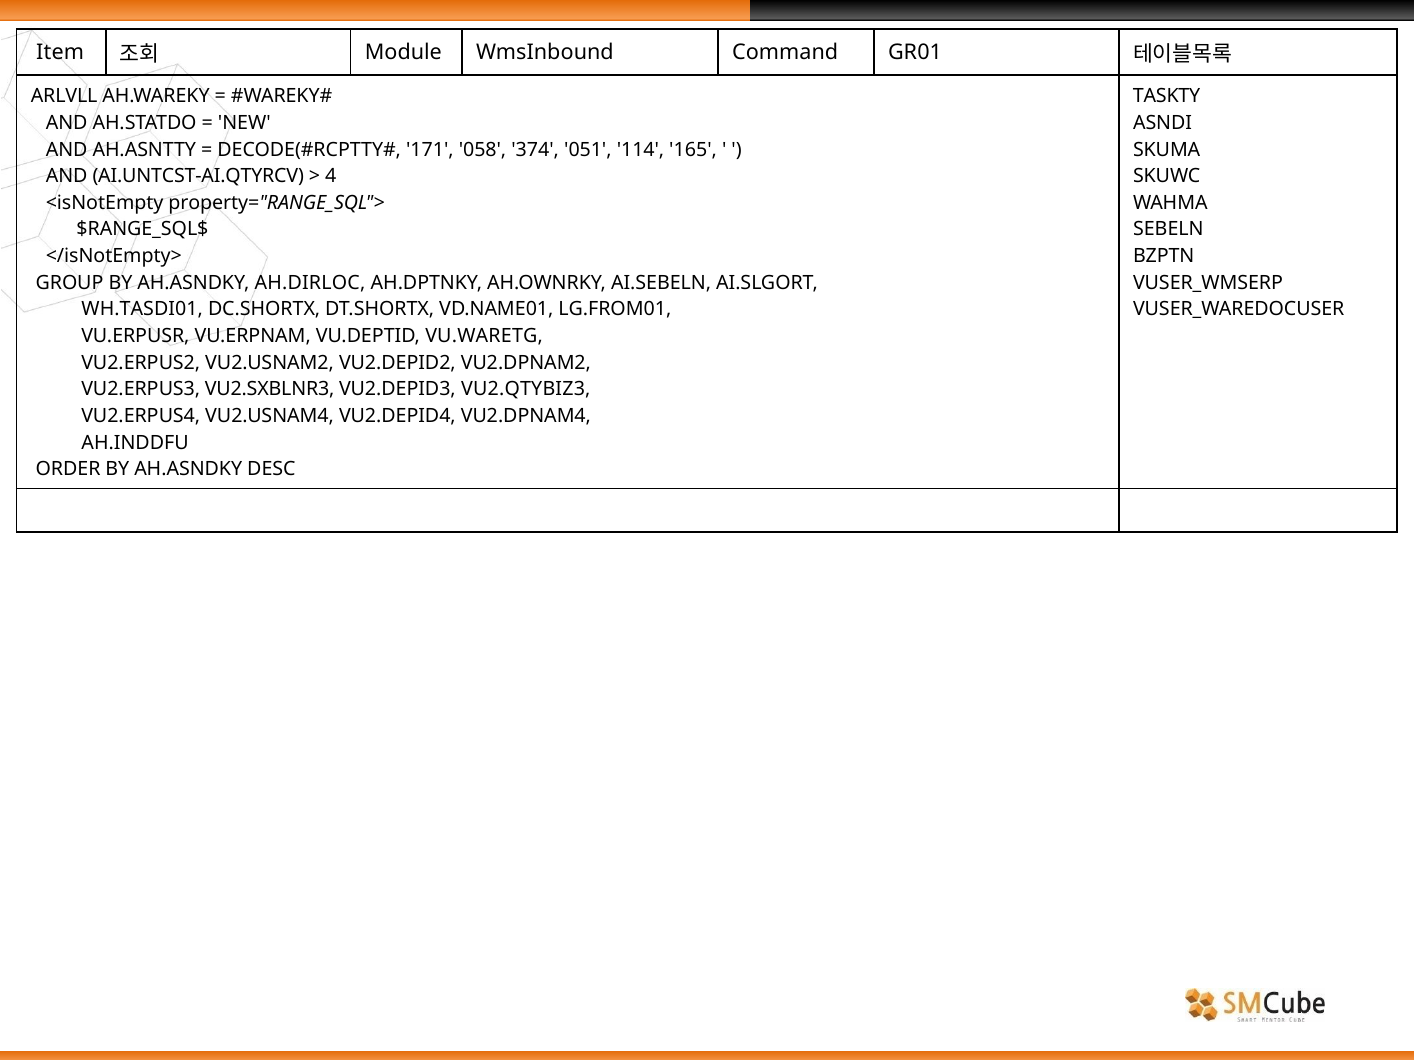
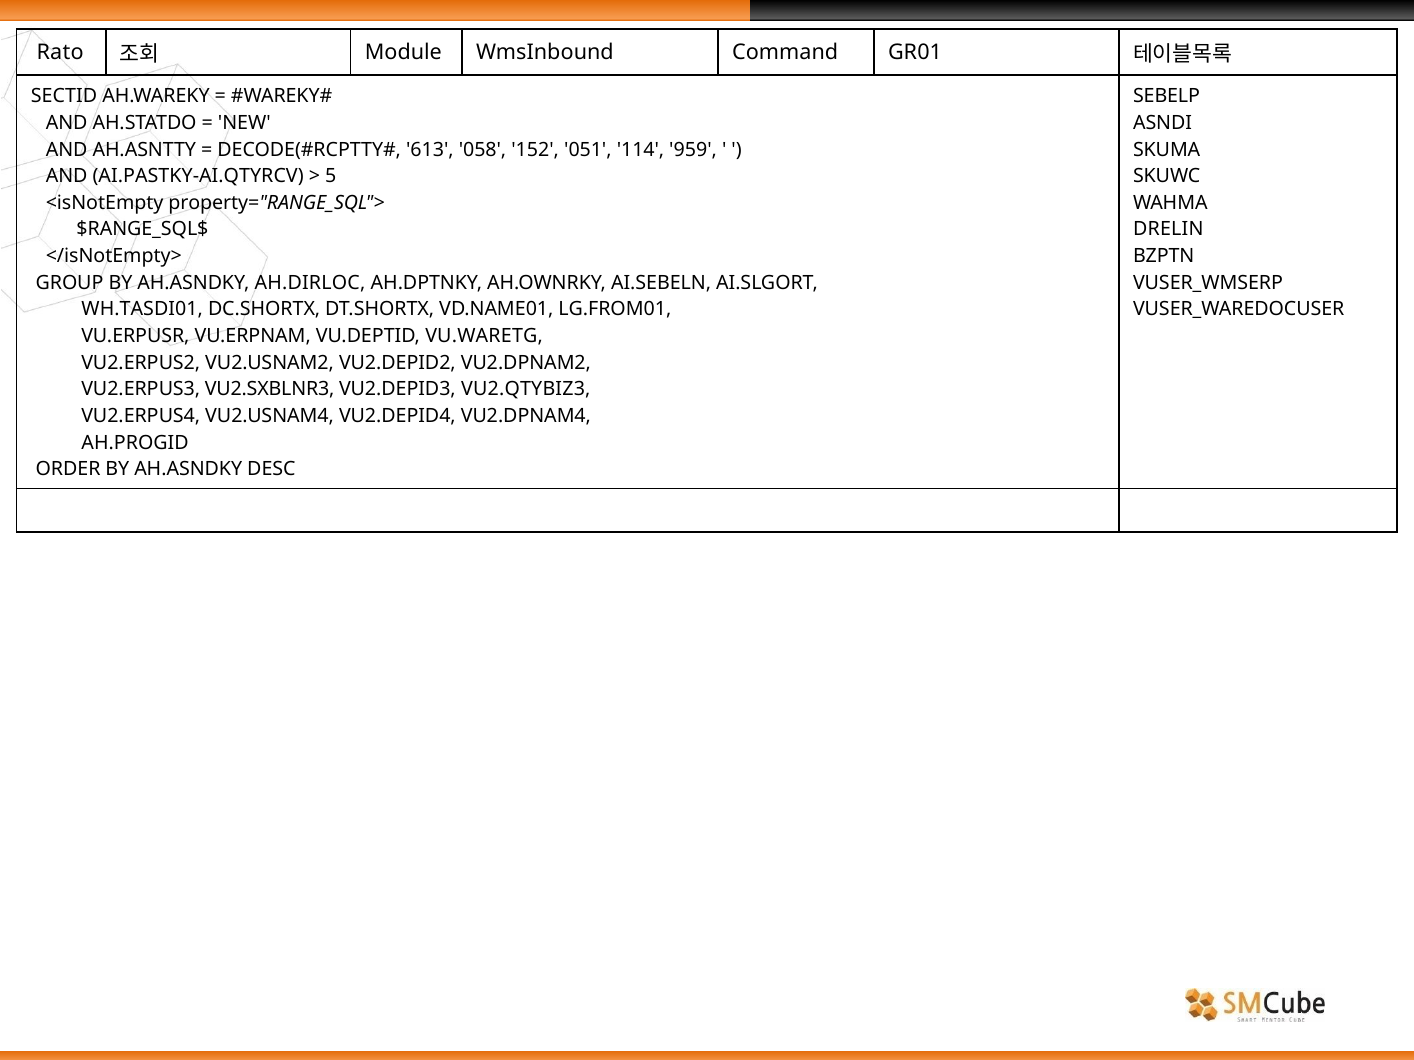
Item: Item -> Rato
ARLVLL: ARLVLL -> SECTID
TASKTY: TASKTY -> SEBELP
171: 171 -> 613
374: 374 -> 152
165: 165 -> 959
AI.UNTCST-AI.QTYRCV: AI.UNTCST-AI.QTYRCV -> AI.PASTKY-AI.QTYRCV
4: 4 -> 5
SEBELN: SEBELN -> DRELIN
AH.INDDFU: AH.INDDFU -> AH.PROGID
